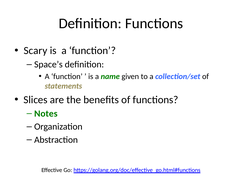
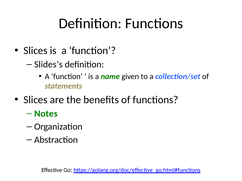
Scary at (35, 51): Scary -> Slices
Space’s: Space’s -> Slides’s
